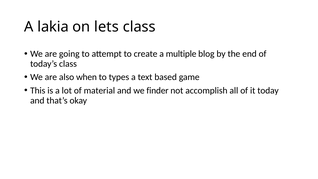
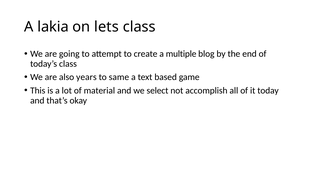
when: when -> years
types: types -> same
finder: finder -> select
